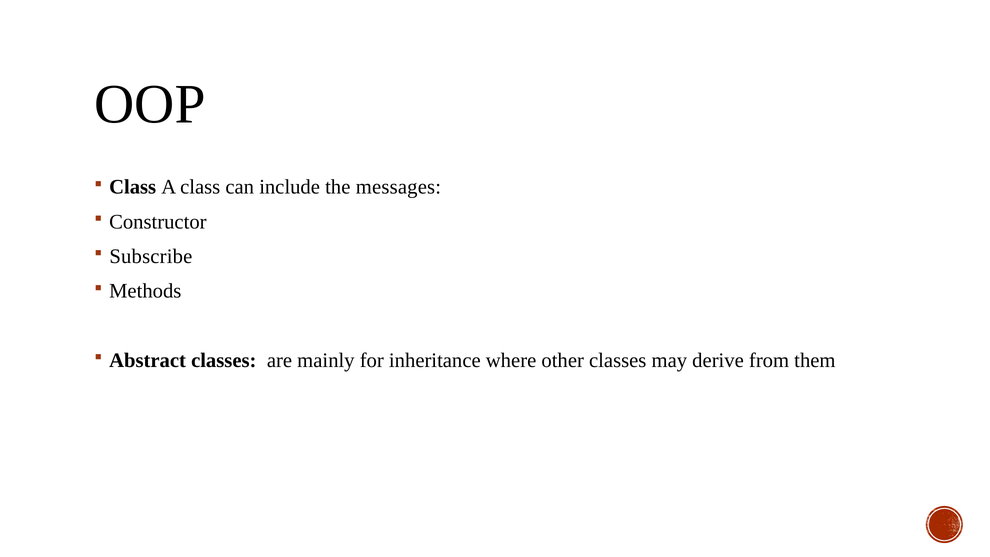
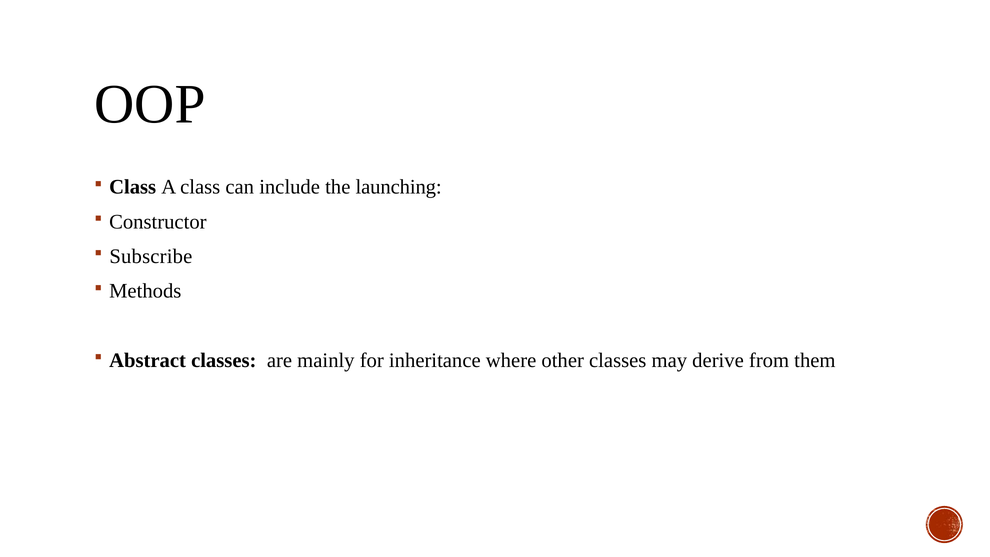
messages: messages -> launching
